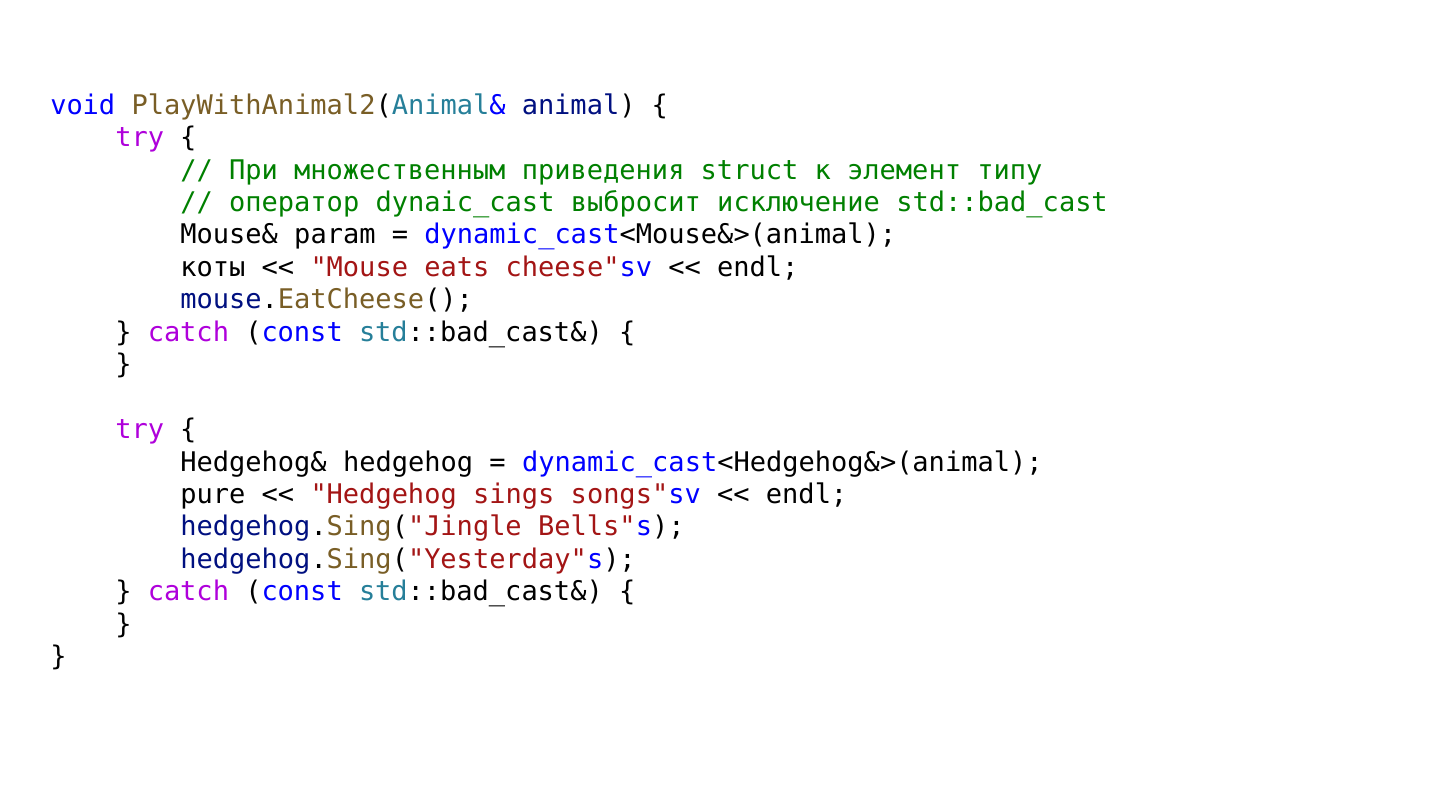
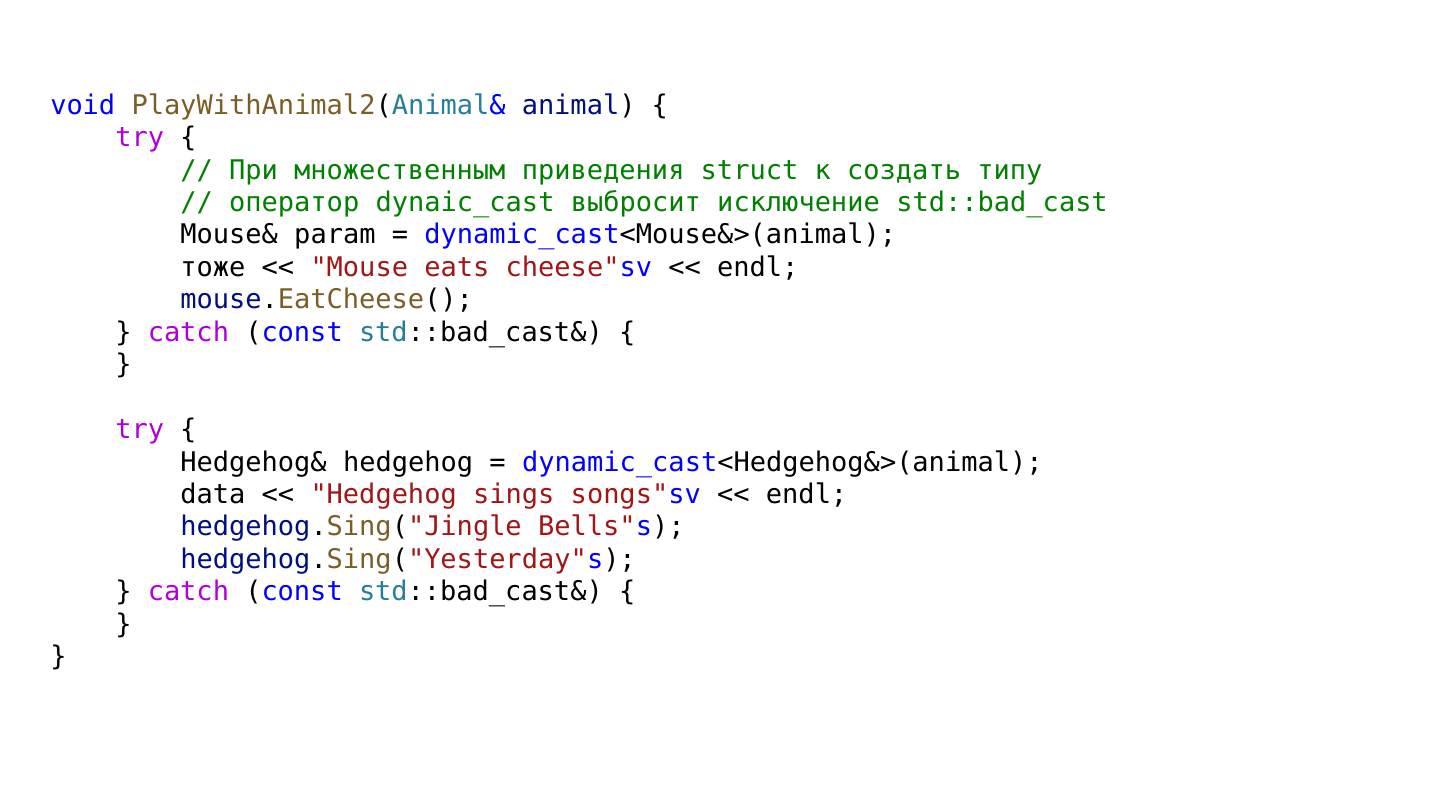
элемент: элемент -> создать
коты: коты -> тоже
pure: pure -> data
